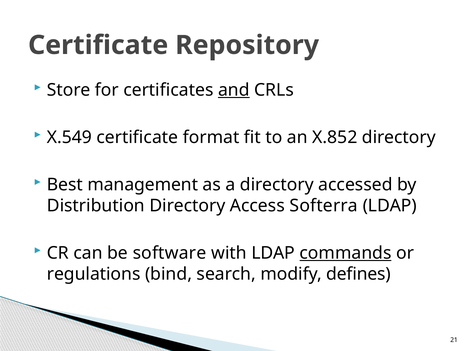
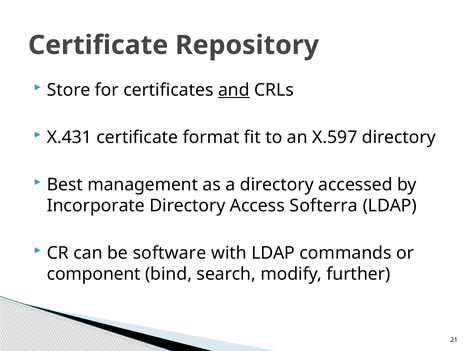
X.549: X.549 -> X.431
X.852: X.852 -> X.597
Distribution: Distribution -> Incorporate
commands underline: present -> none
regulations: regulations -> component
defines: defines -> further
